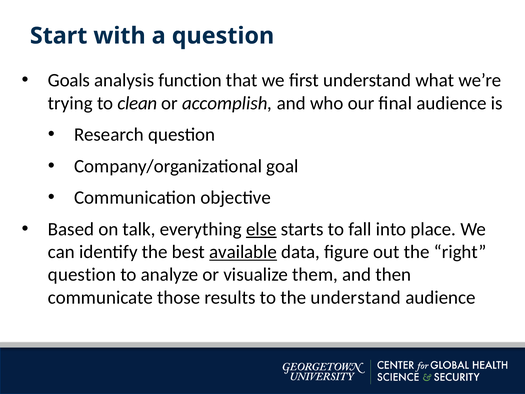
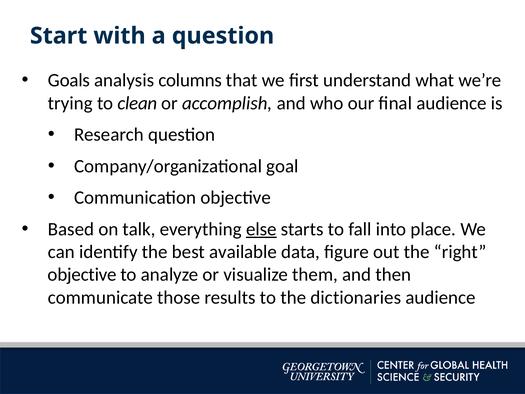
function: function -> columns
available underline: present -> none
question at (82, 275): question -> objective
the understand: understand -> dictionaries
